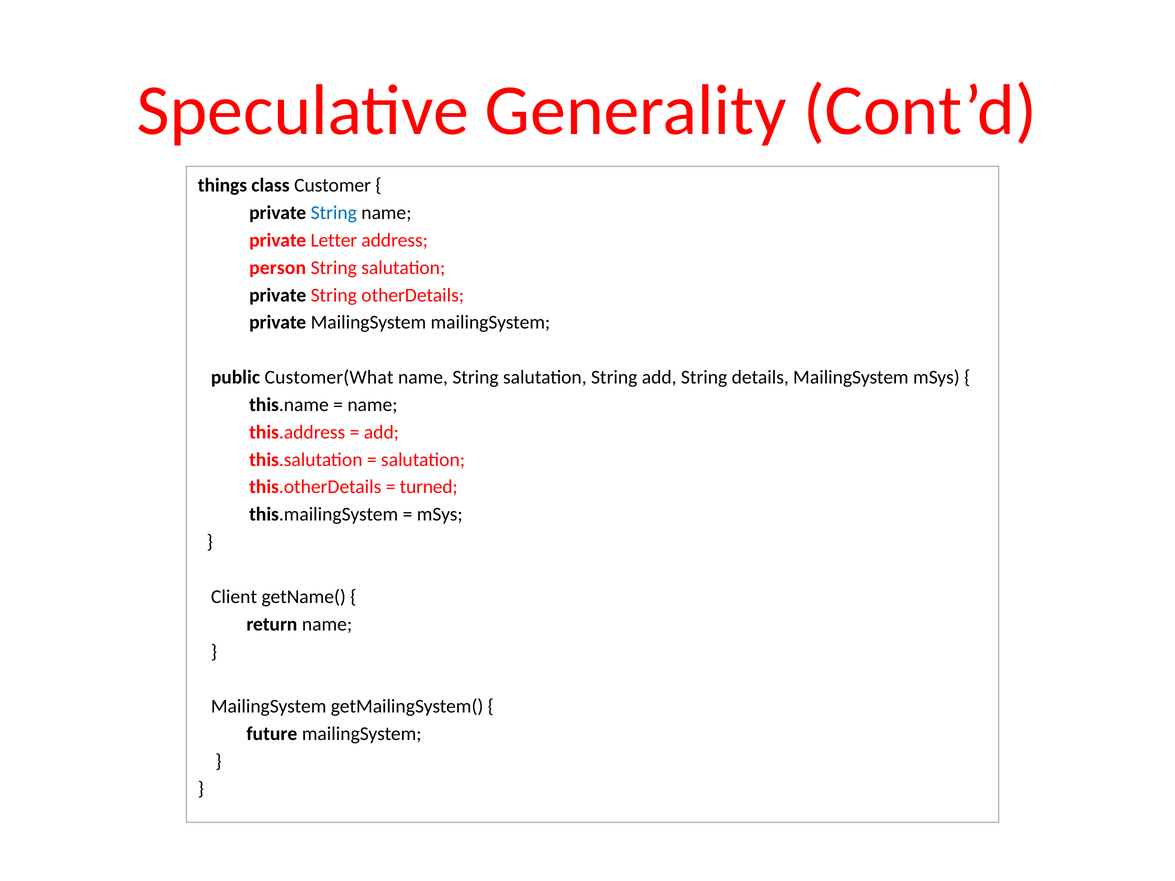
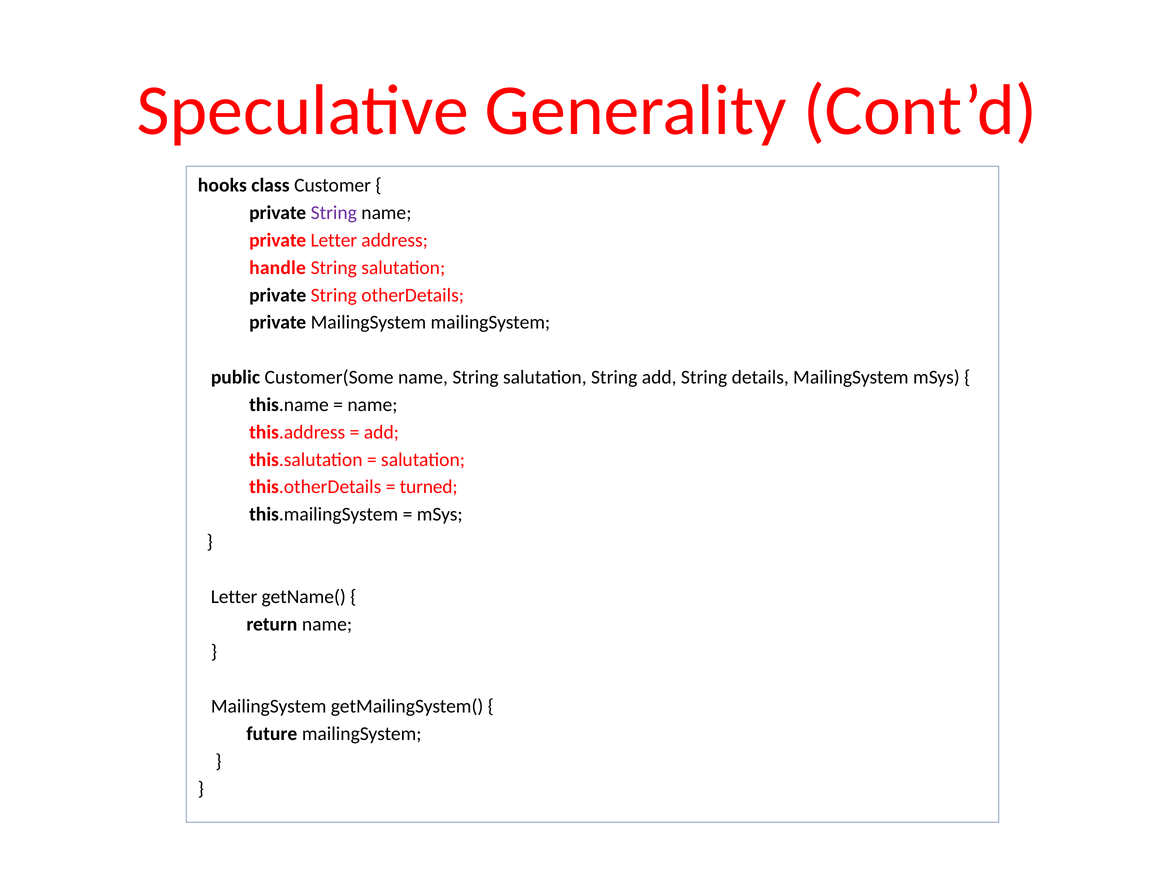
things: things -> hooks
String at (334, 213) colour: blue -> purple
person: person -> handle
Customer(What: Customer(What -> Customer(Some
Client at (234, 597): Client -> Letter
